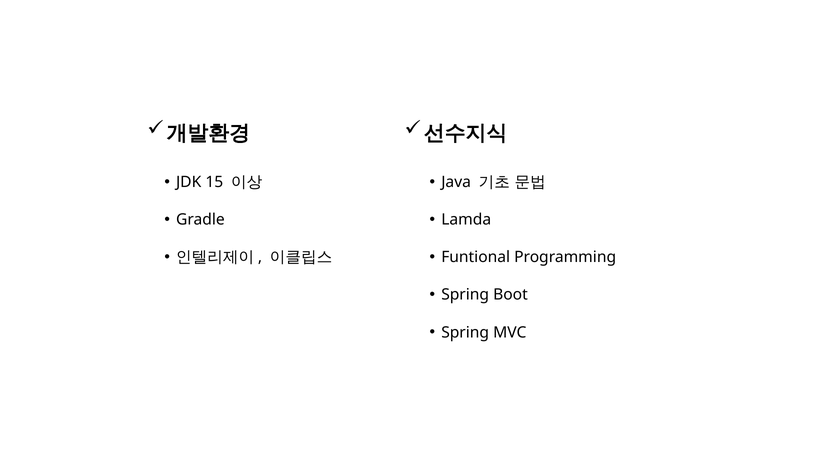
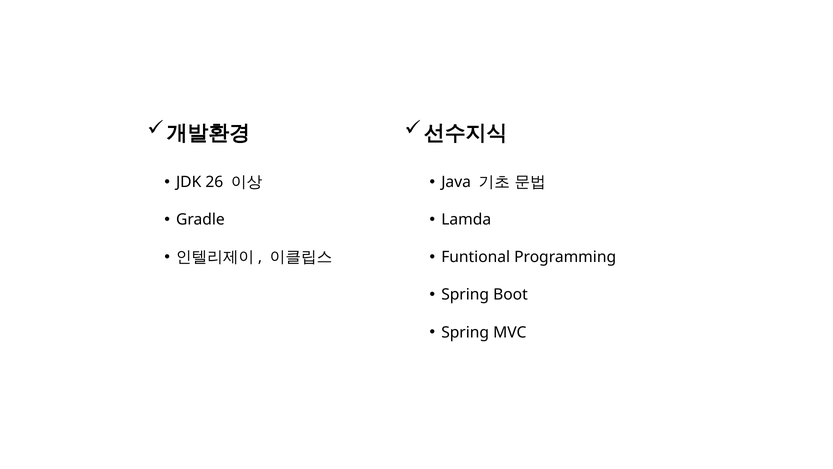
15: 15 -> 26
